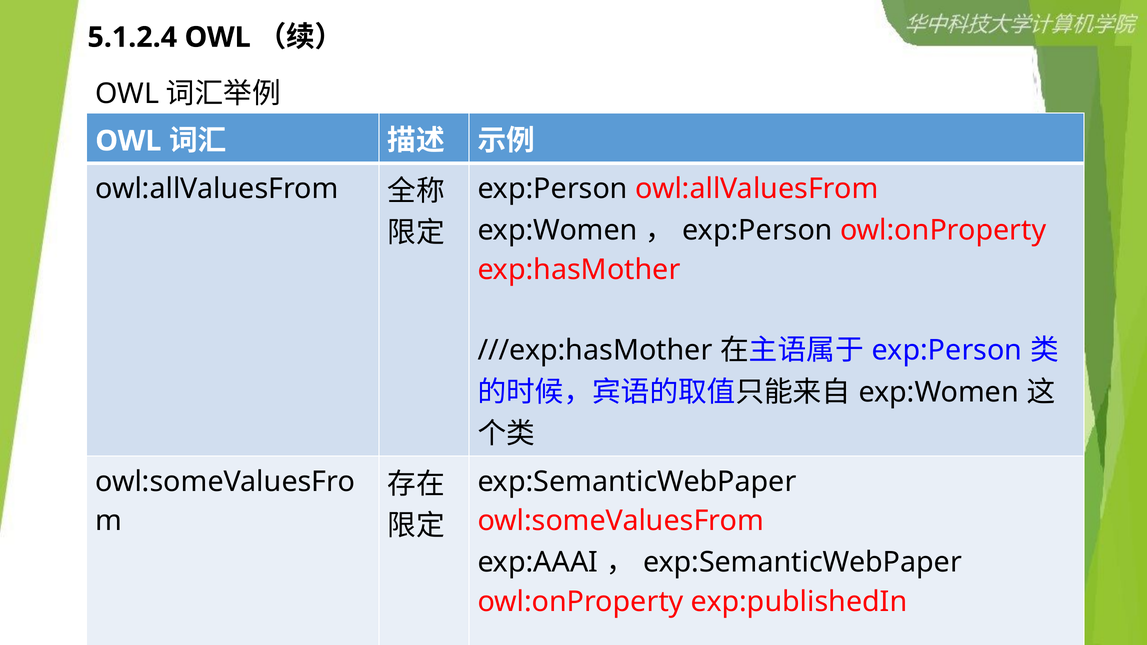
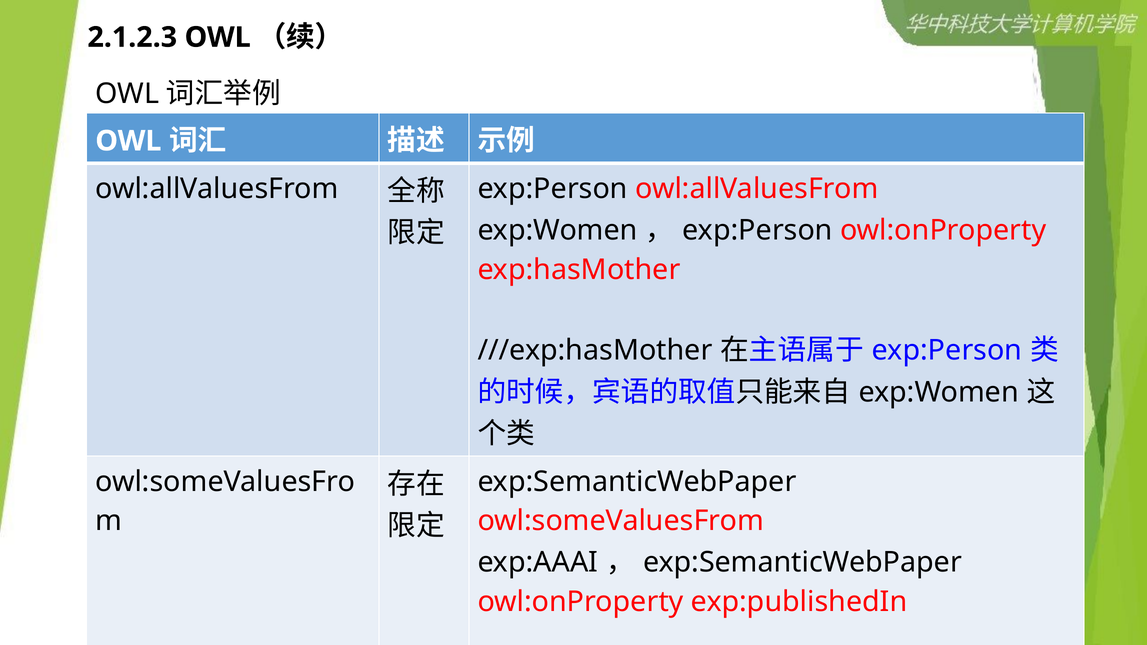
5.1.2.4: 5.1.2.4 -> 2.1.2.3
